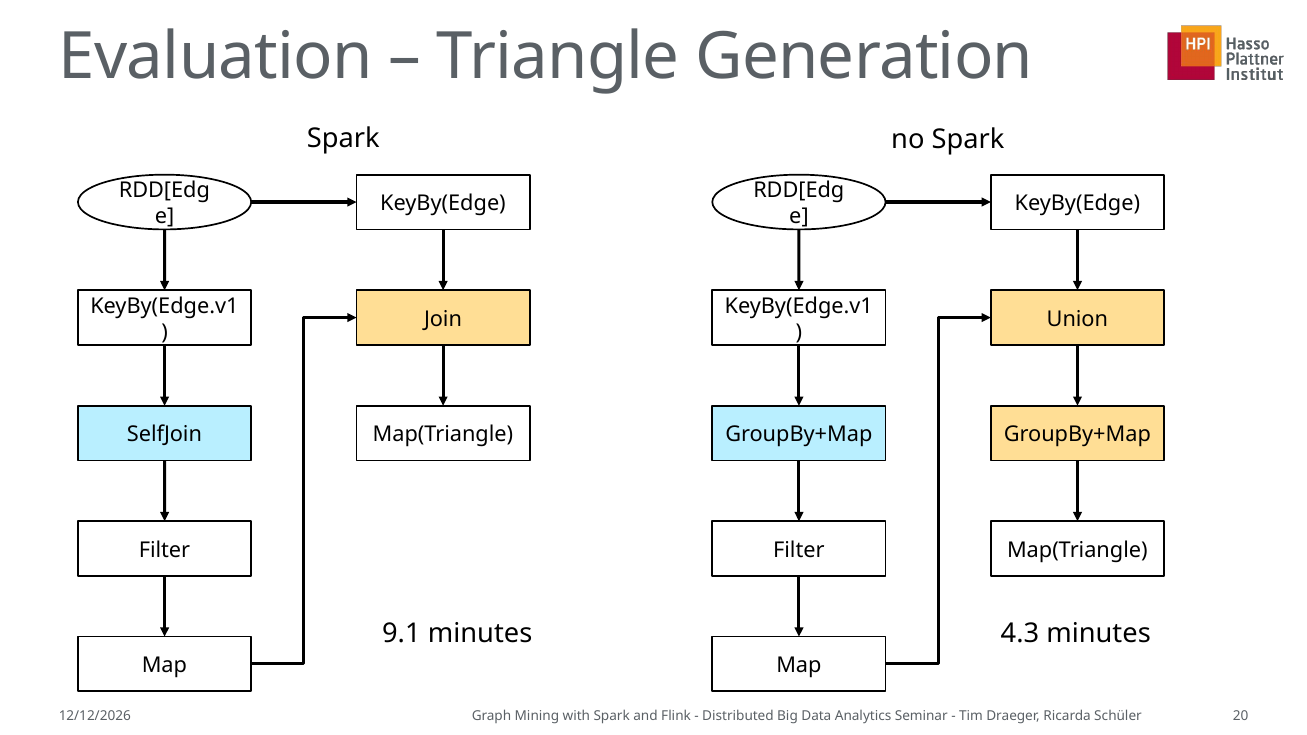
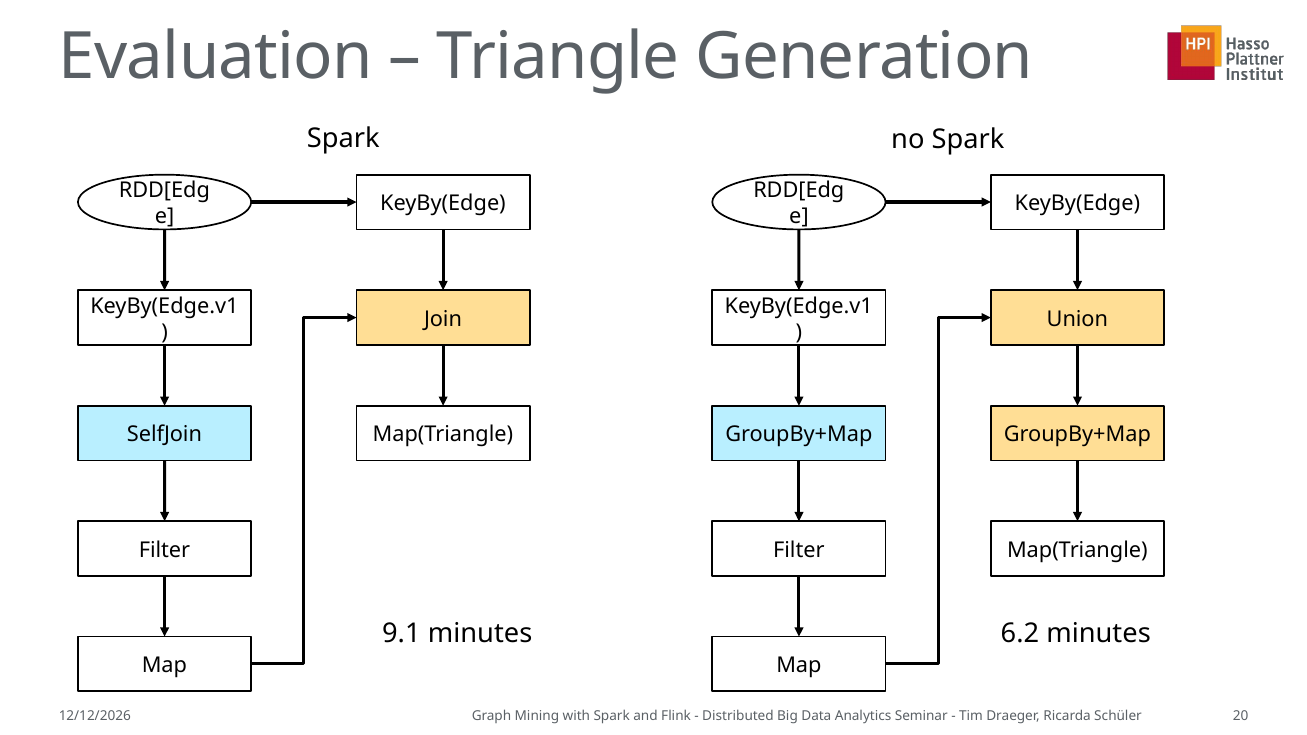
4.3: 4.3 -> 6.2
